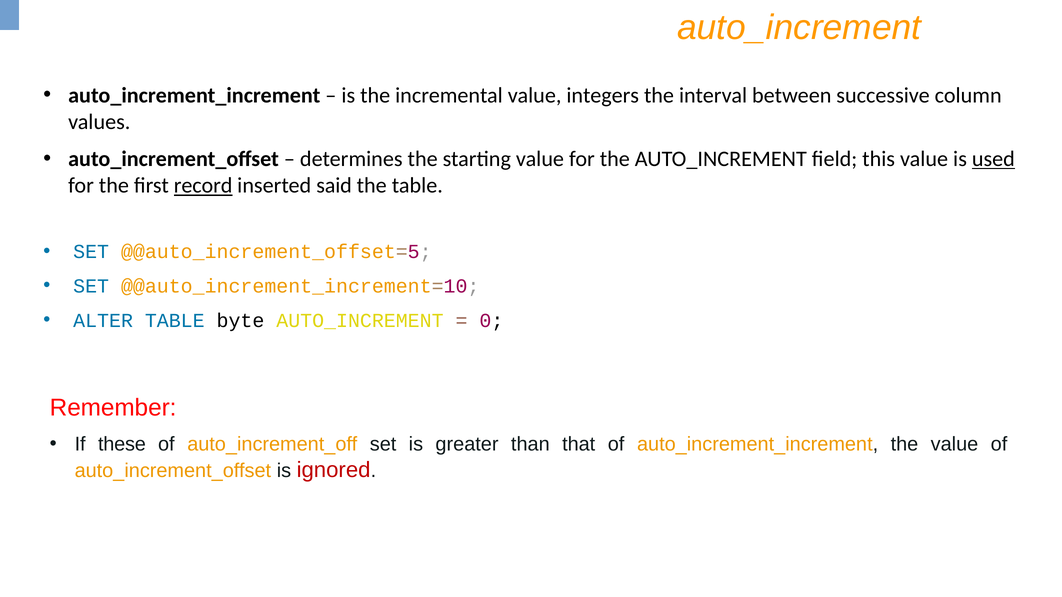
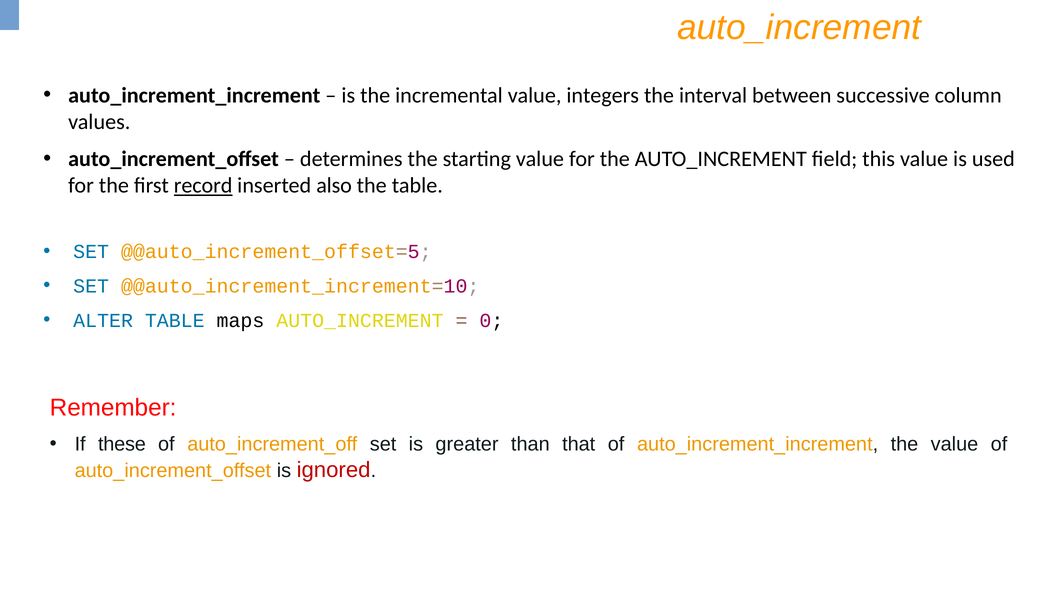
used underline: present -> none
said: said -> also
byte: byte -> maps
